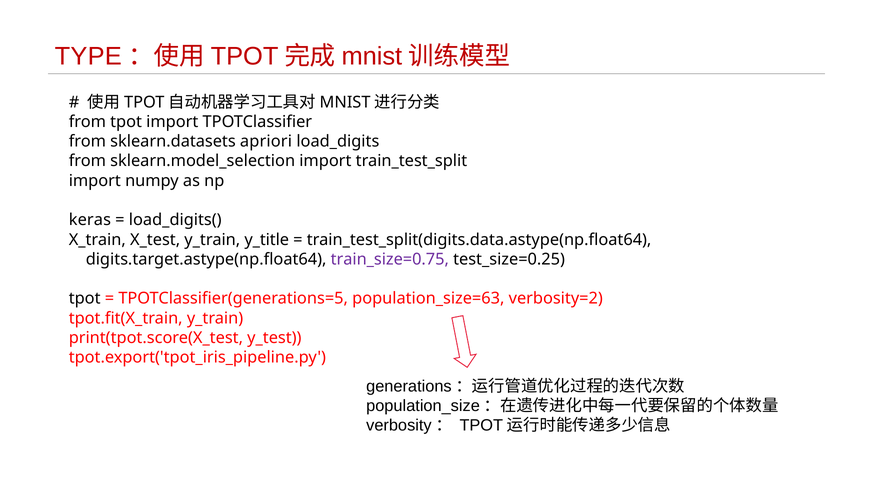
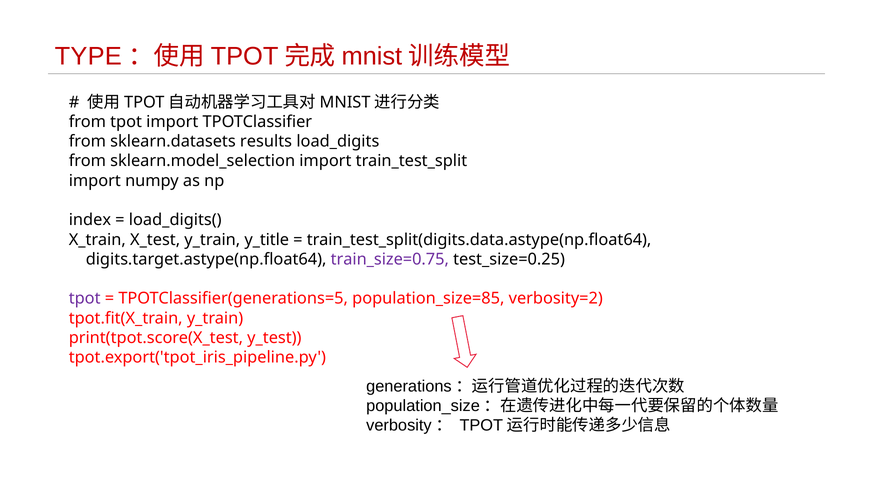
apriori: apriori -> results
keras: keras -> index
tpot at (85, 299) colour: black -> purple
population_size=63: population_size=63 -> population_size=85
